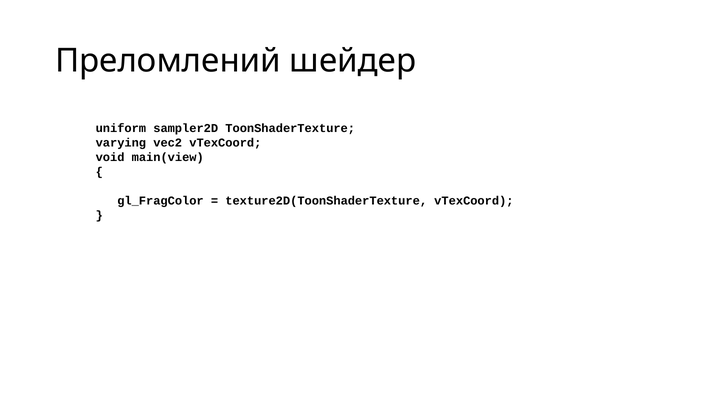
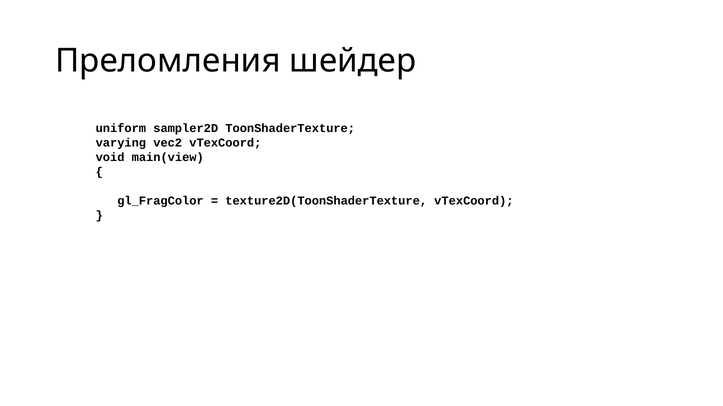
Преломлений: Преломлений -> Преломления
